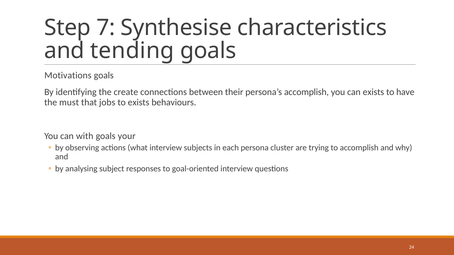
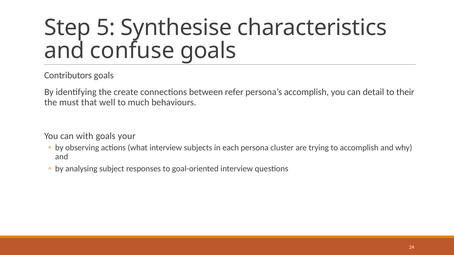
7: 7 -> 5
tending: tending -> confuse
Motivations: Motivations -> Contributors
their: their -> refer
can exists: exists -> detail
have: have -> their
jobs: jobs -> well
to exists: exists -> much
